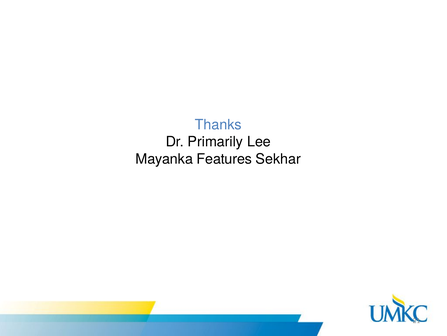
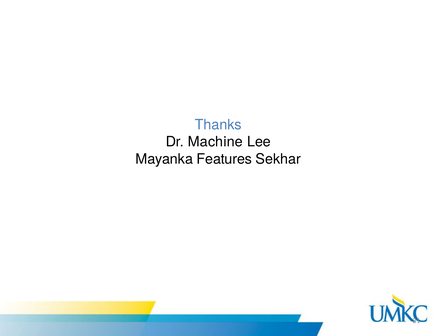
Primarily: Primarily -> Machine
